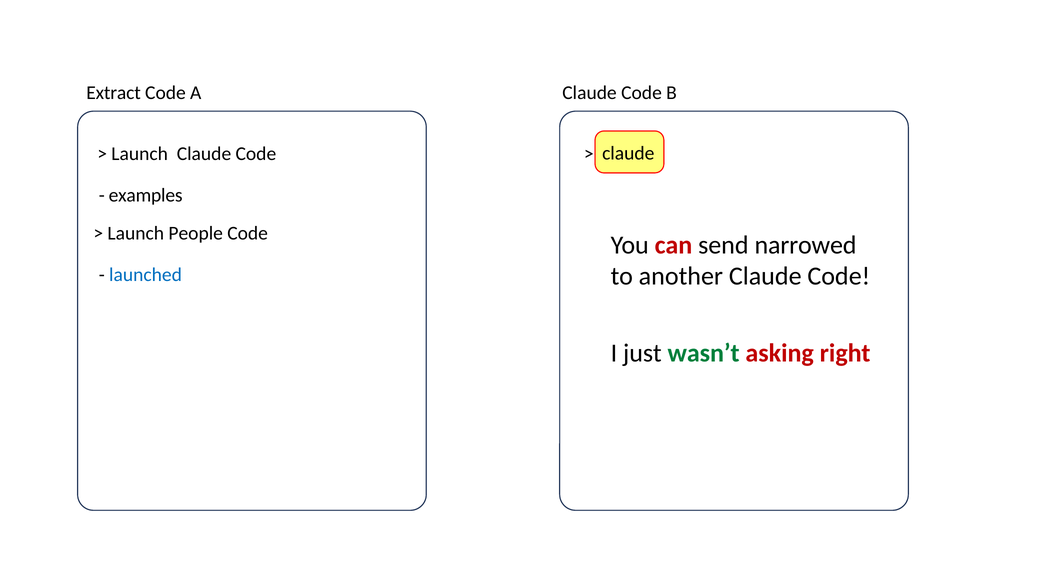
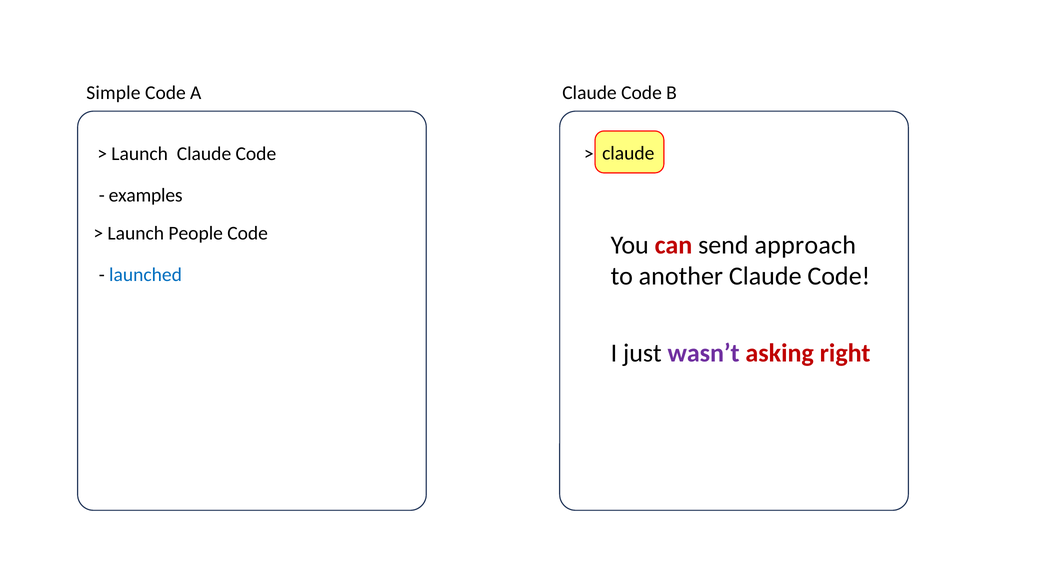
Extract: Extract -> Simple
narrowed: narrowed -> approach
wasn’t colour: green -> purple
